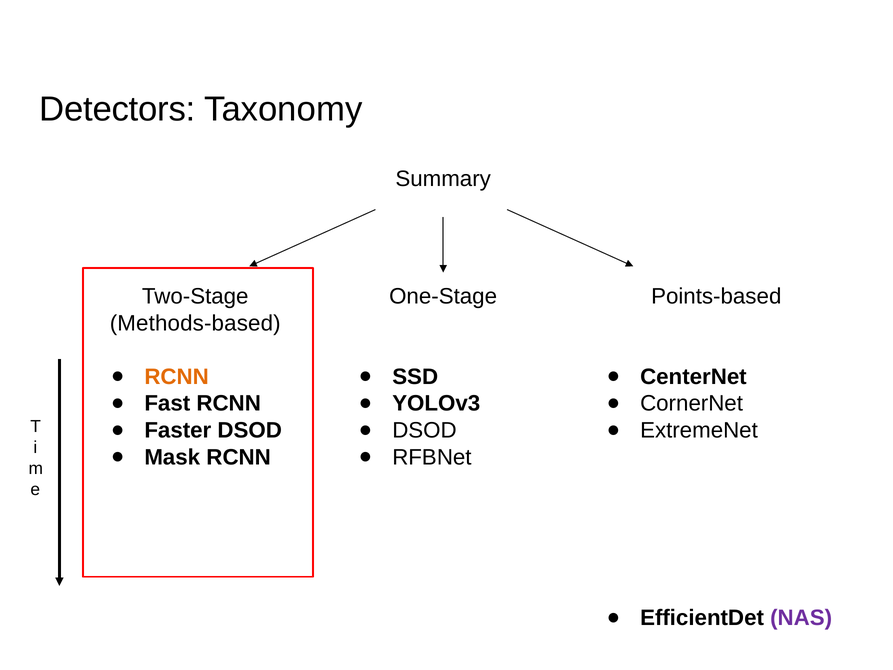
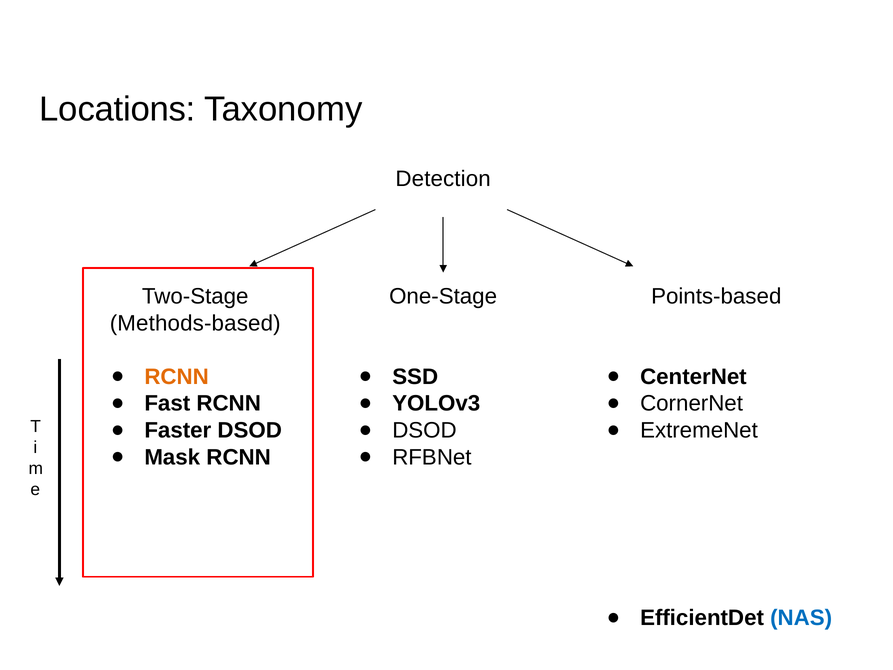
Detectors: Detectors -> Locations
Summary: Summary -> Detection
NAS colour: purple -> blue
